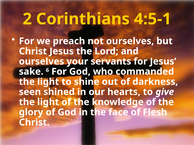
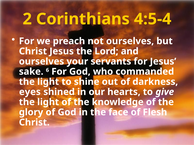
4:5-1: 4:5-1 -> 4:5-4
seen: seen -> eyes
